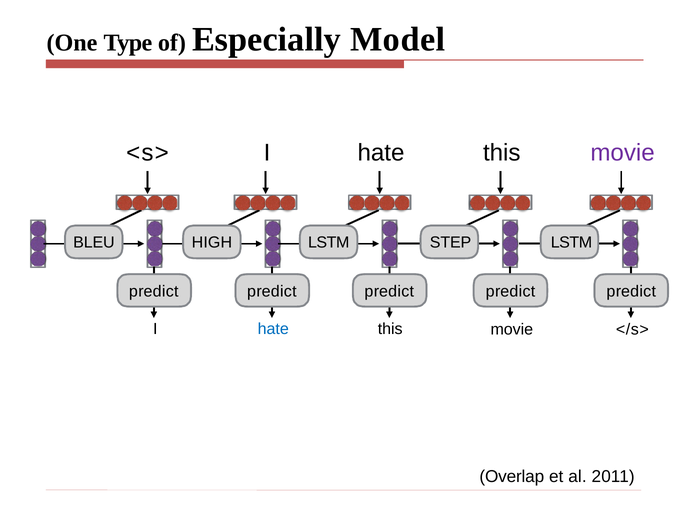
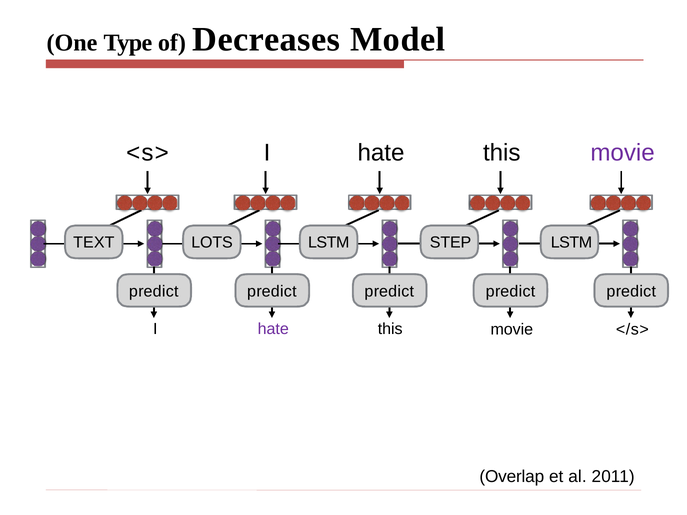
Especially: Especially -> Decreases
BLEU: BLEU -> TEXT
HIGH: HIGH -> LOTS
hate at (273, 329) colour: blue -> purple
